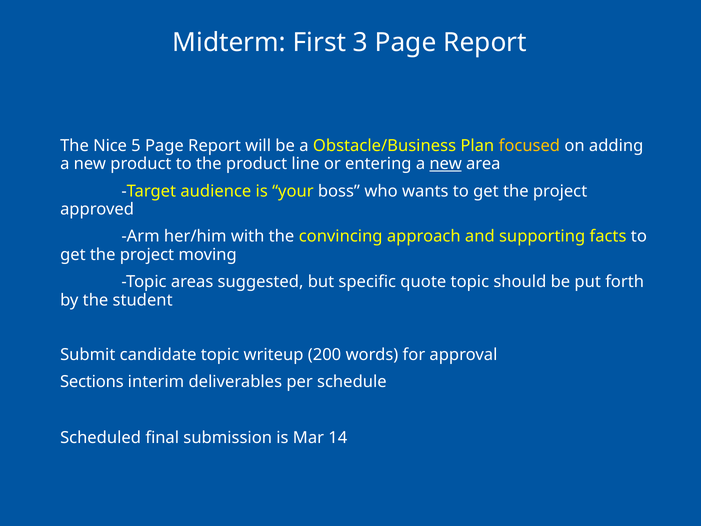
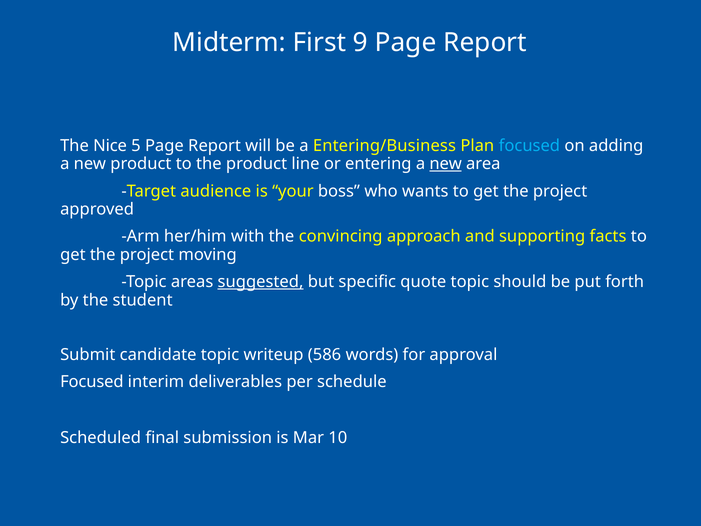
3: 3 -> 9
Obstacle/Business: Obstacle/Business -> Entering/Business
focused at (529, 145) colour: yellow -> light blue
suggested underline: none -> present
200: 200 -> 586
Sections at (92, 382): Sections -> Focused
14: 14 -> 10
